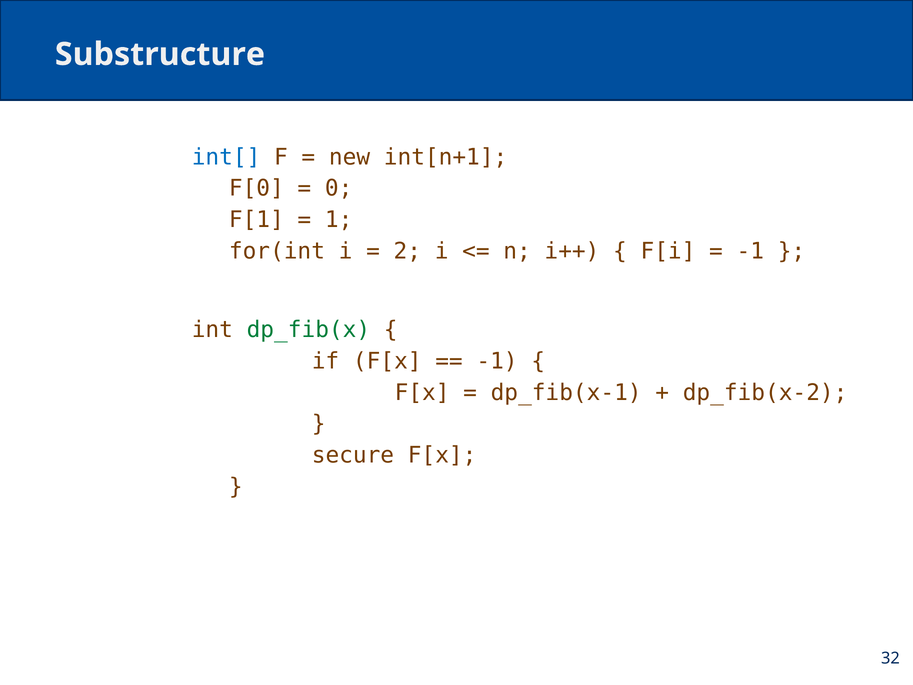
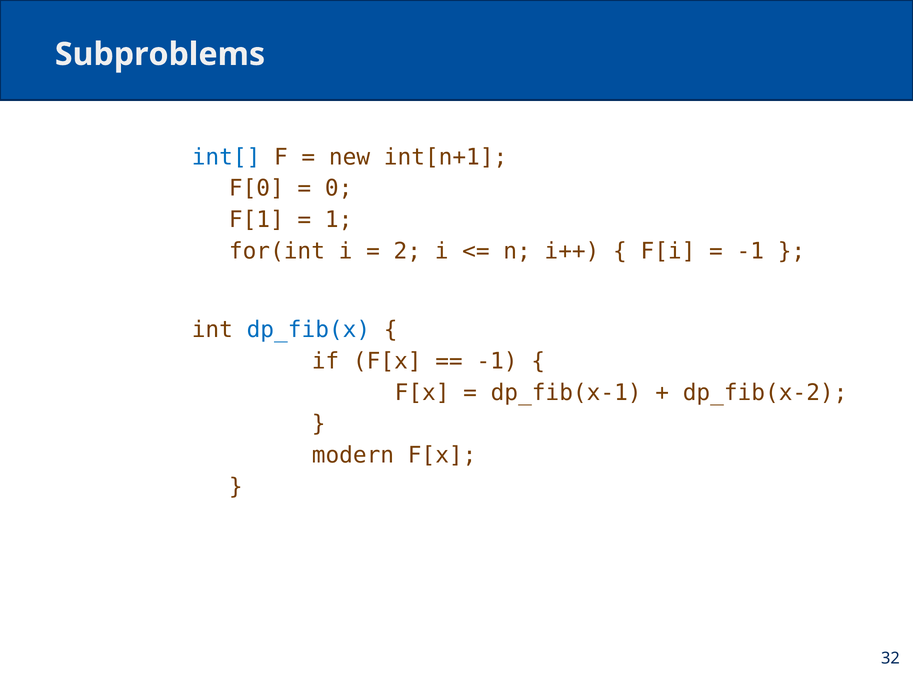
Substructure: Substructure -> Subproblems
dp_fib(x colour: green -> blue
secure: secure -> modern
